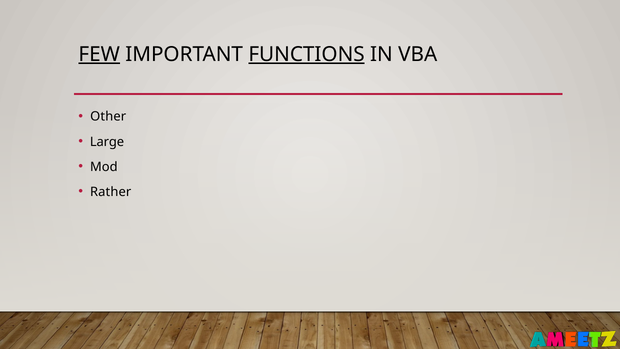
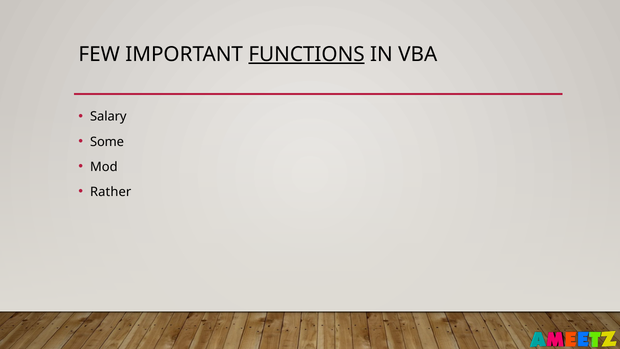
FEW underline: present -> none
Other: Other -> Salary
Large: Large -> Some
